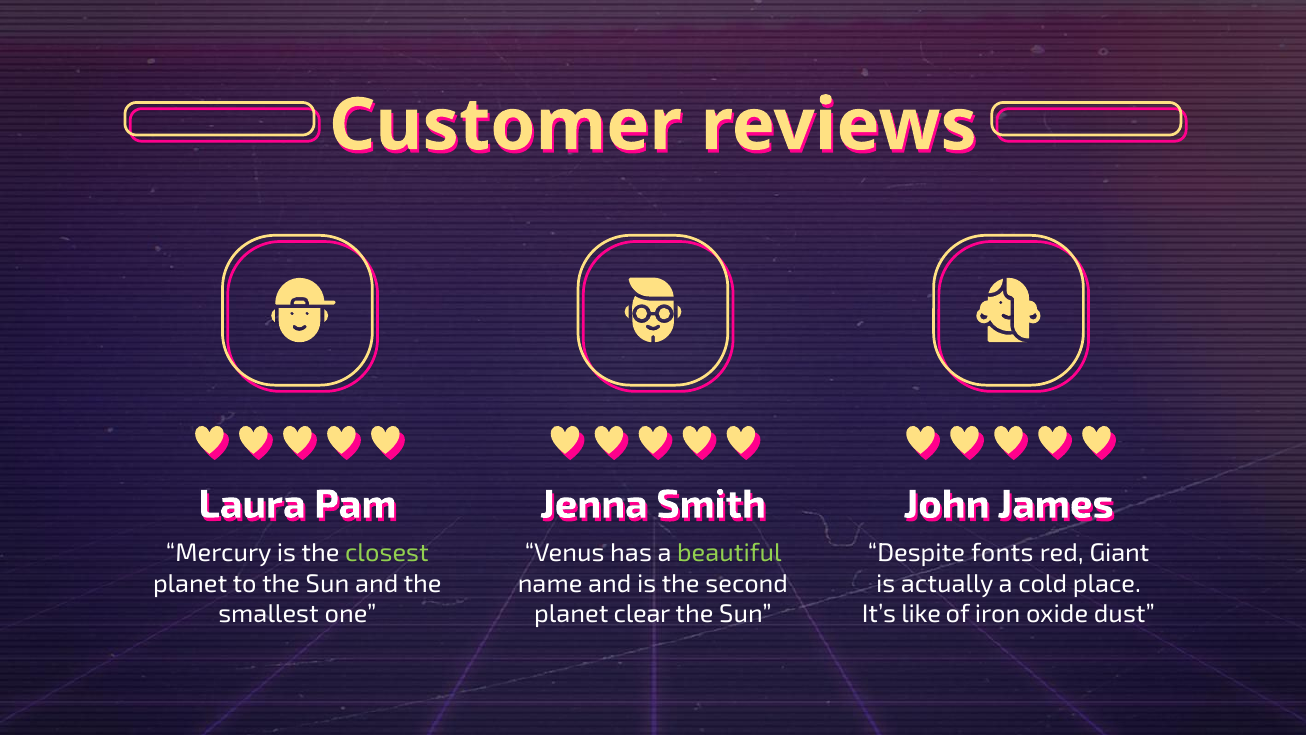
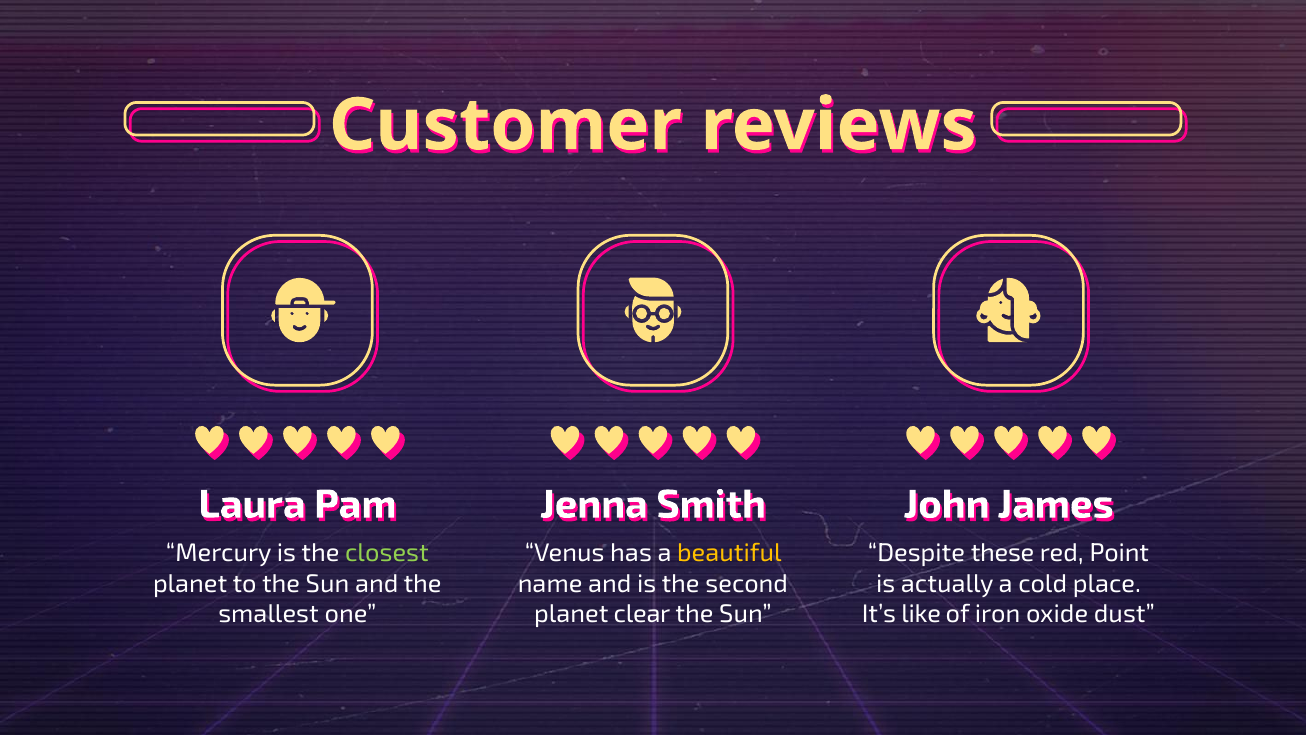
beautiful colour: light green -> yellow
fonts: fonts -> these
Giant: Giant -> Point
